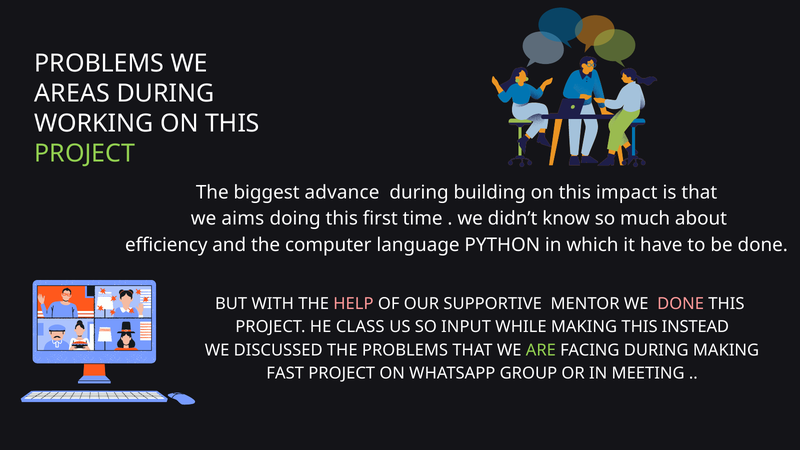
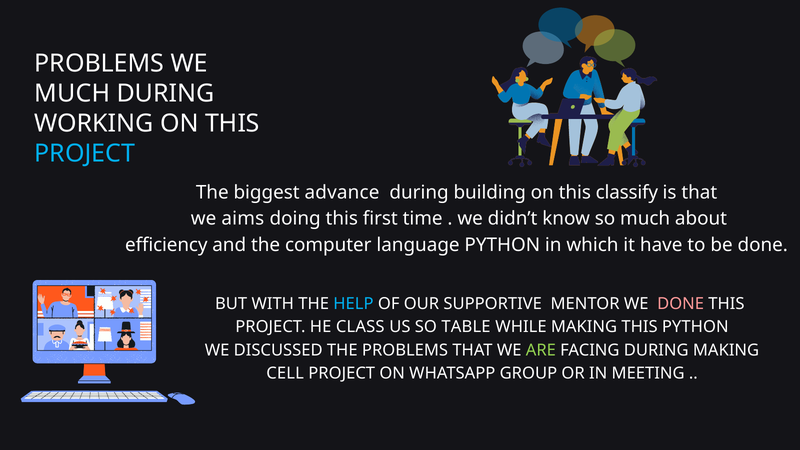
AREAS at (72, 94): AREAS -> MUCH
PROJECT at (85, 154) colour: light green -> light blue
impact: impact -> classify
HELP colour: pink -> light blue
INPUT: INPUT -> TABLE
THIS INSTEAD: INSTEAD -> PYTHON
FAST: FAST -> CELL
